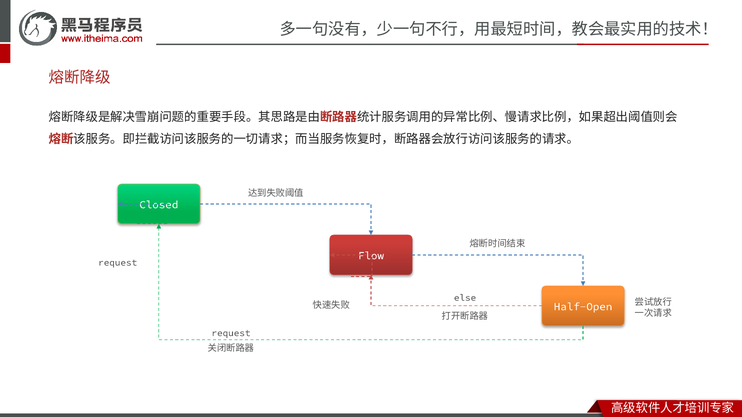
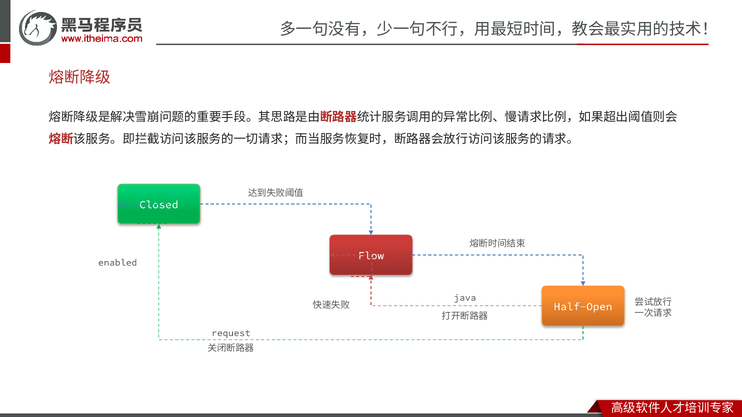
request at (118, 263): request -> enabled
else: else -> java
